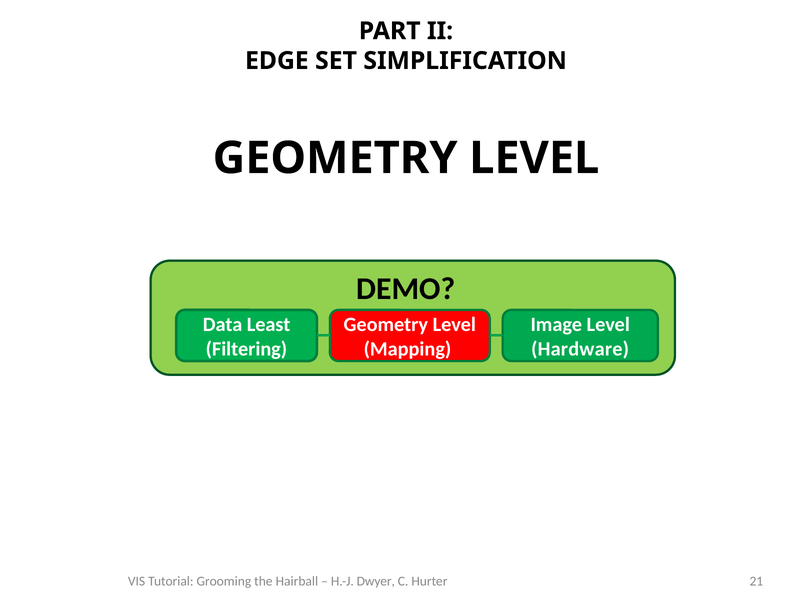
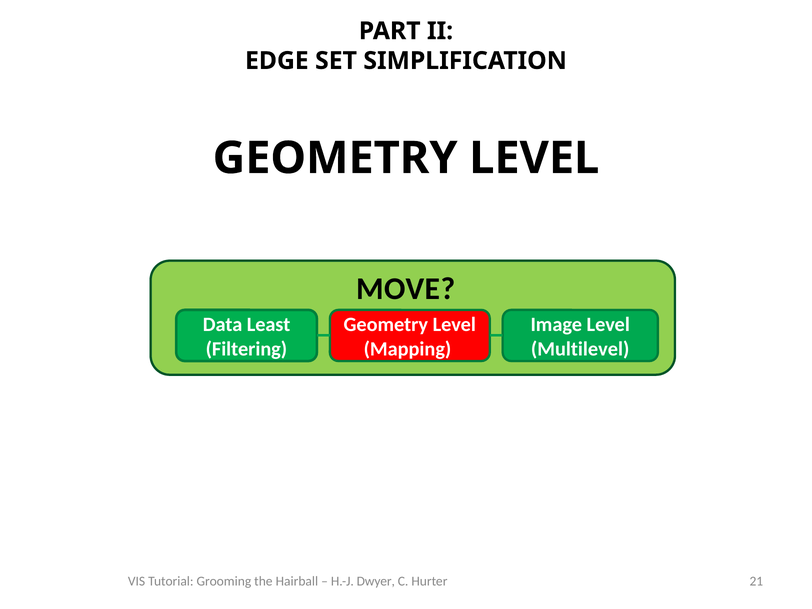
DEMO: DEMO -> MOVE
Hardware: Hardware -> Multilevel
